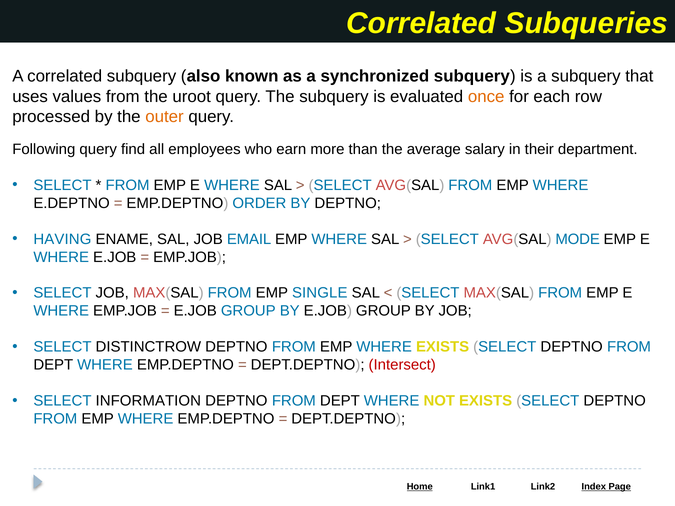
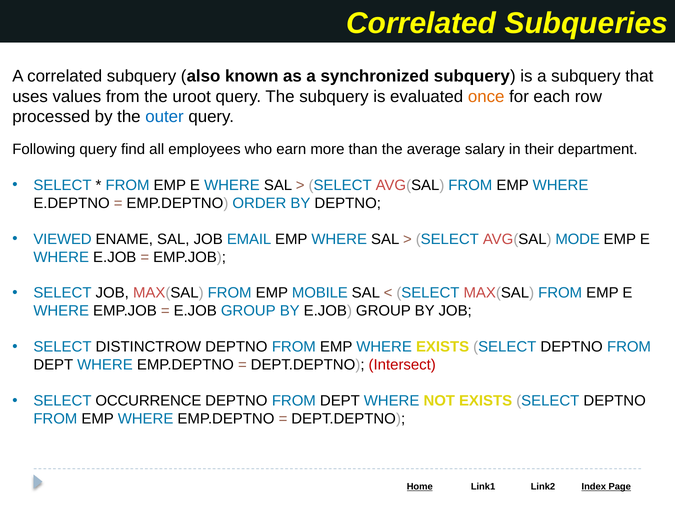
outer colour: orange -> blue
HAVING: HAVING -> VIEWED
SINGLE: SINGLE -> MOBILE
INFORMATION: INFORMATION -> OCCURRENCE
